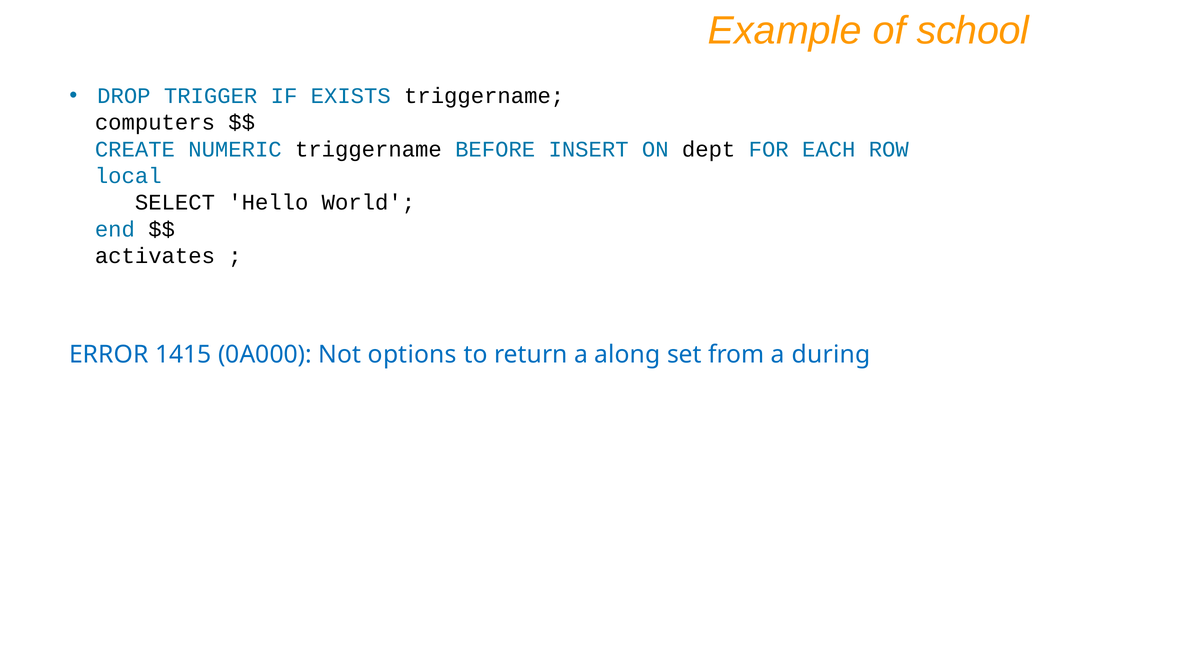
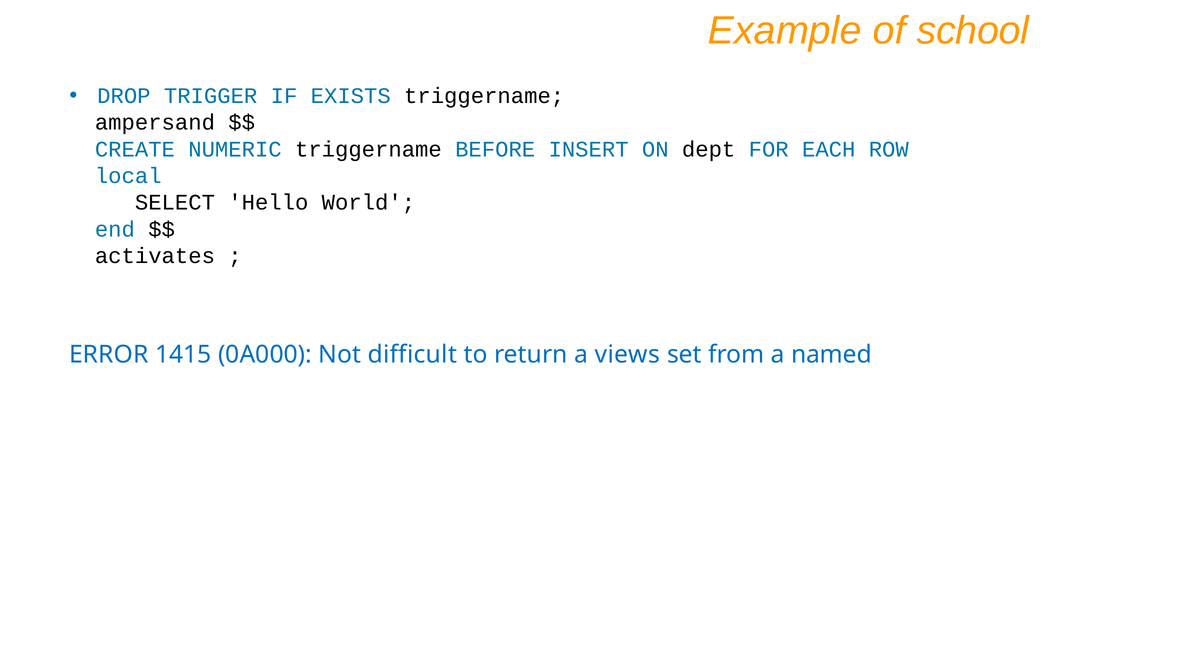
computers: computers -> ampersand
options: options -> difficult
along: along -> views
during: during -> named
